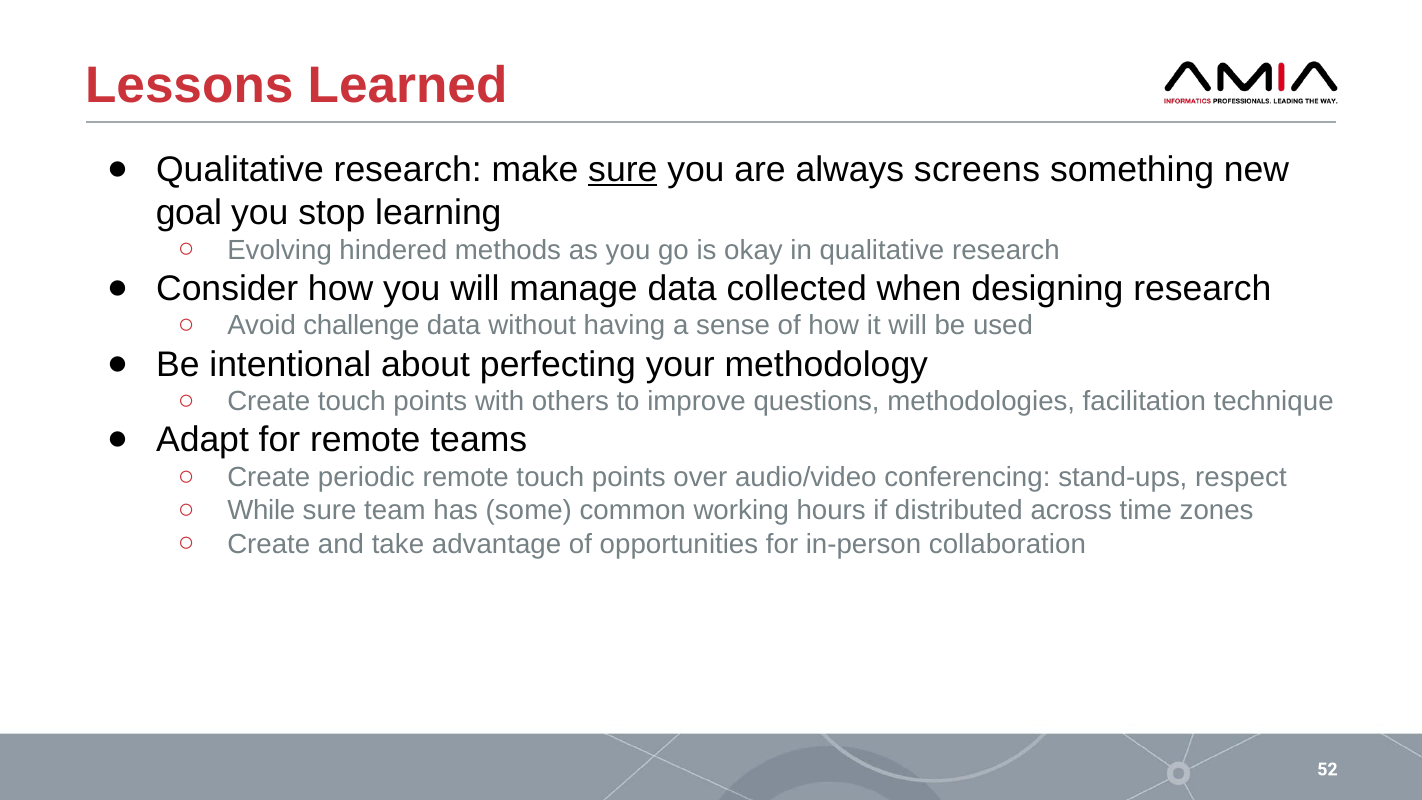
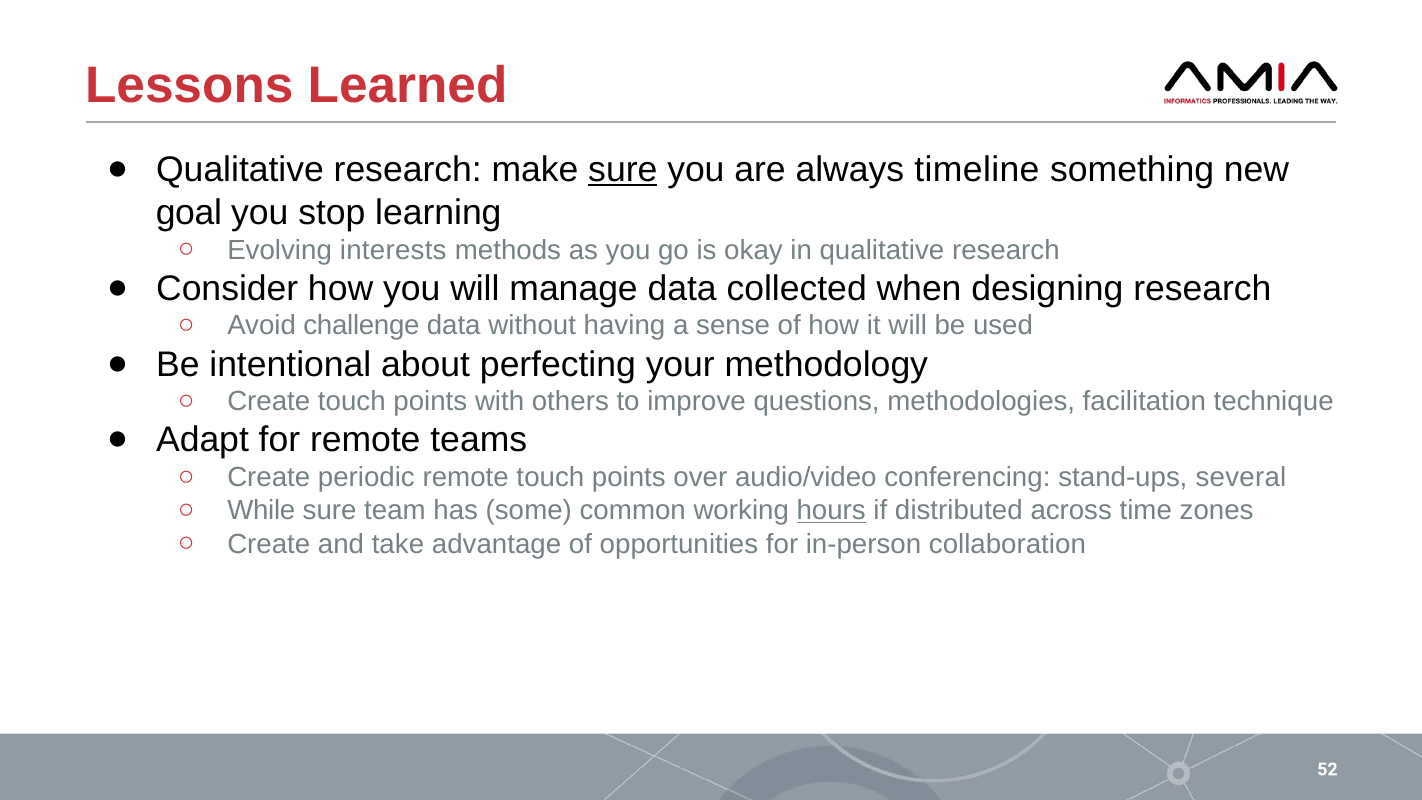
screens: screens -> timeline
hindered: hindered -> interests
respect: respect -> several
hours underline: none -> present
